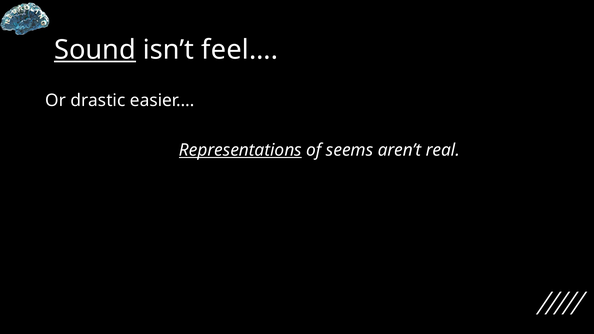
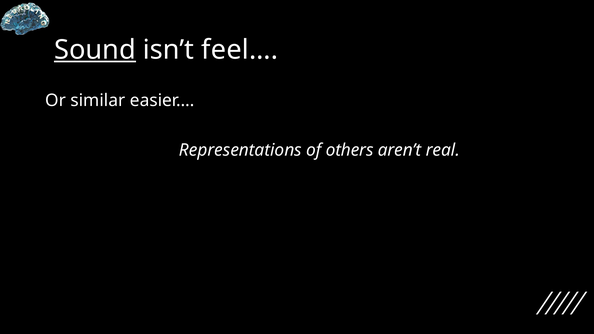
drastic: drastic -> similar
Representations underline: present -> none
seems: seems -> others
